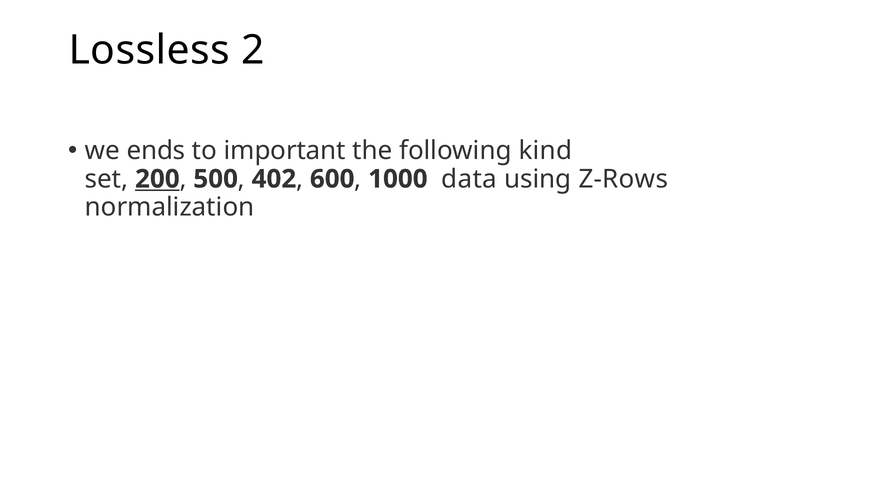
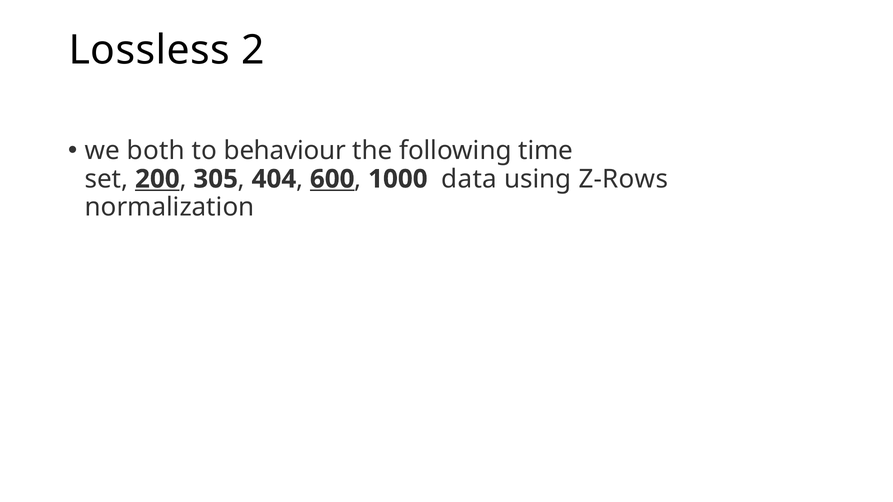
ends: ends -> both
important: important -> behaviour
kind: kind -> time
500: 500 -> 305
402: 402 -> 404
600 underline: none -> present
